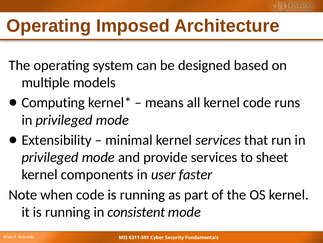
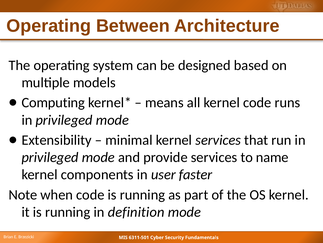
Imposed: Imposed -> Between
sheet: sheet -> name
consistent: consistent -> definition
